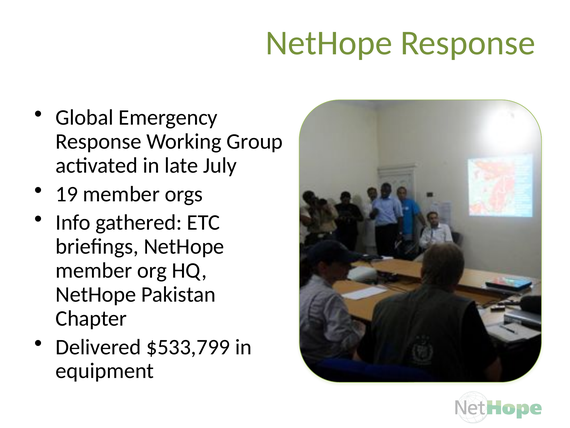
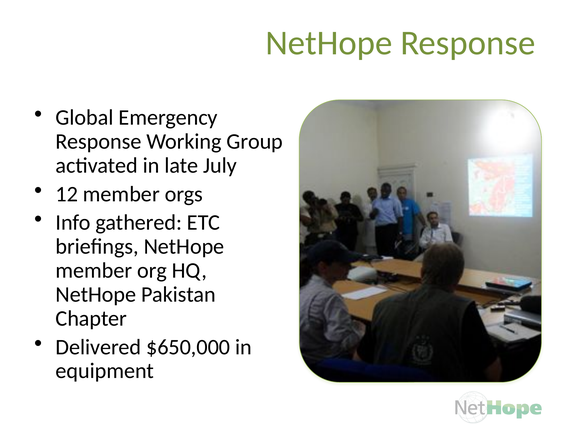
19: 19 -> 12
$533,799: $533,799 -> $650,000
